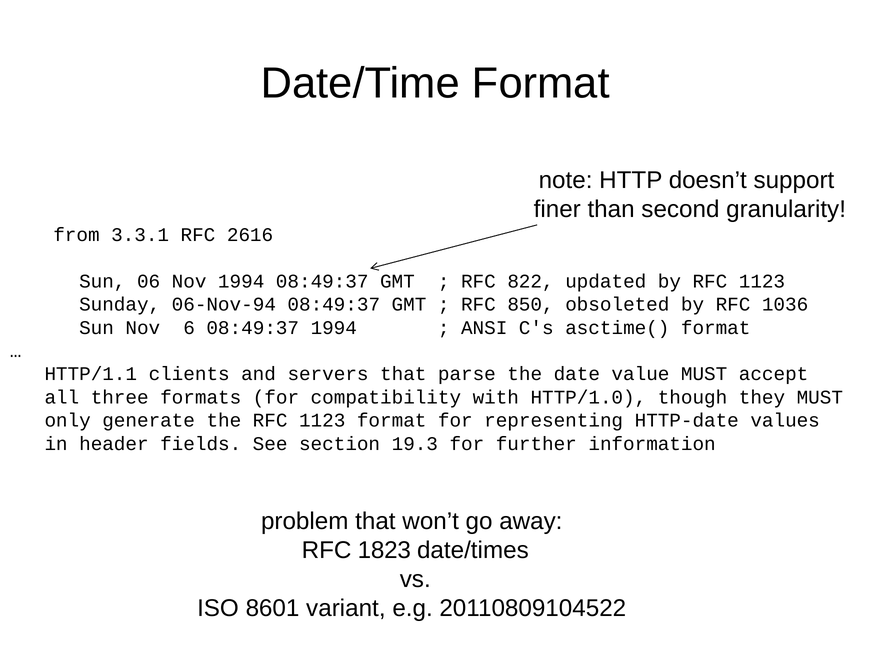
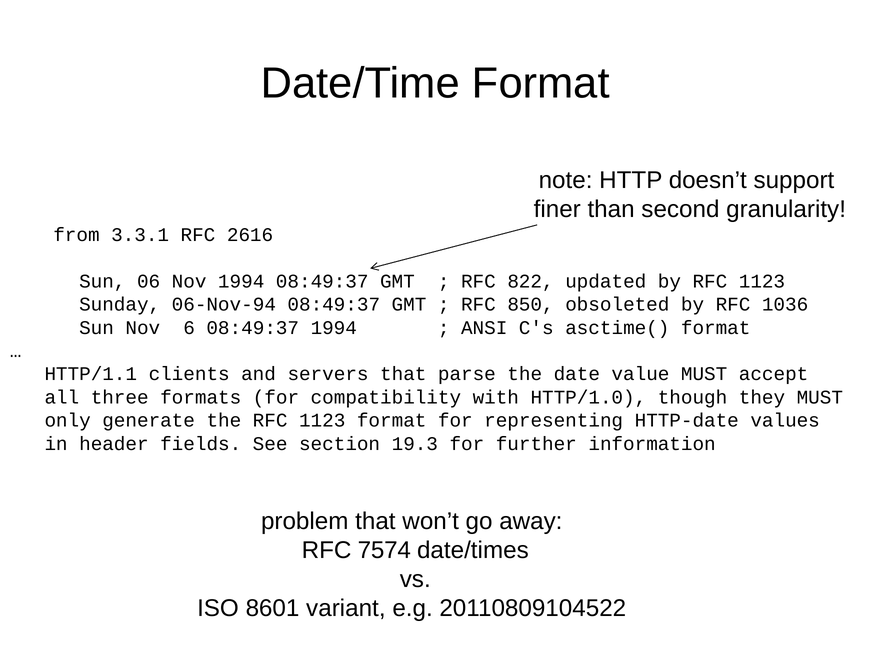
1823: 1823 -> 7574
